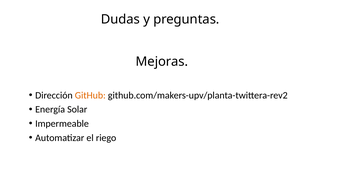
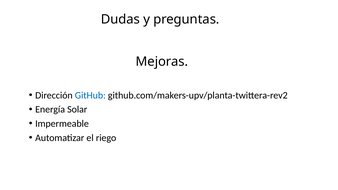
GitHub colour: orange -> blue
